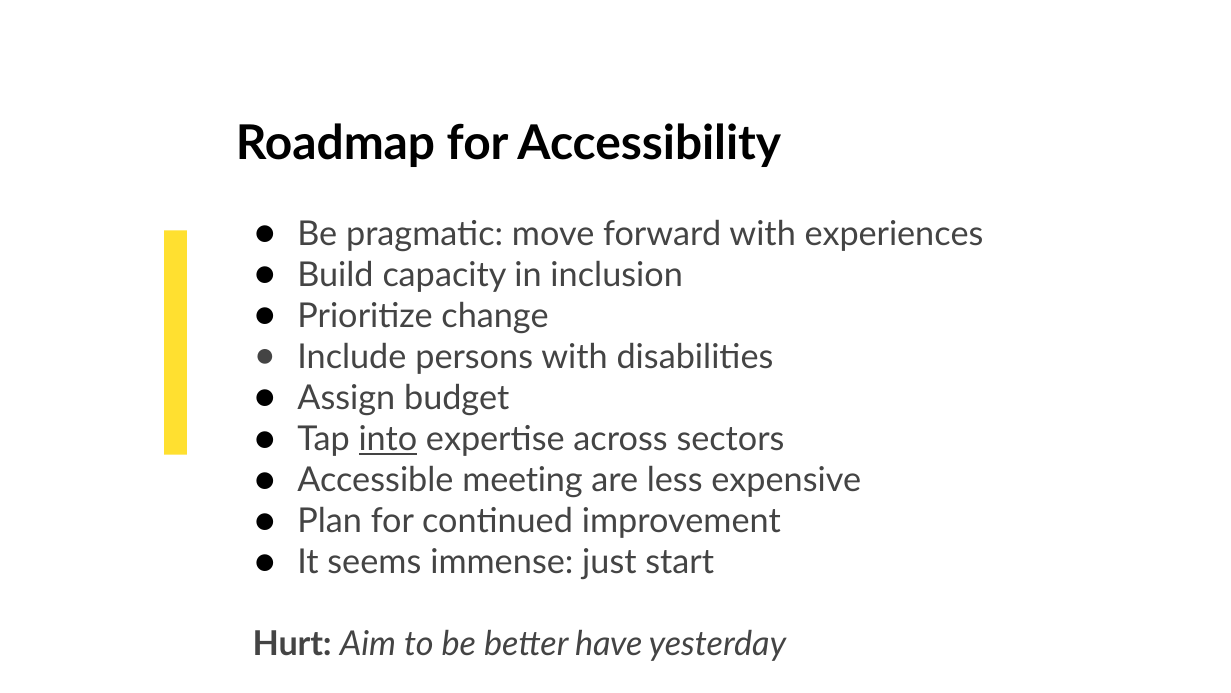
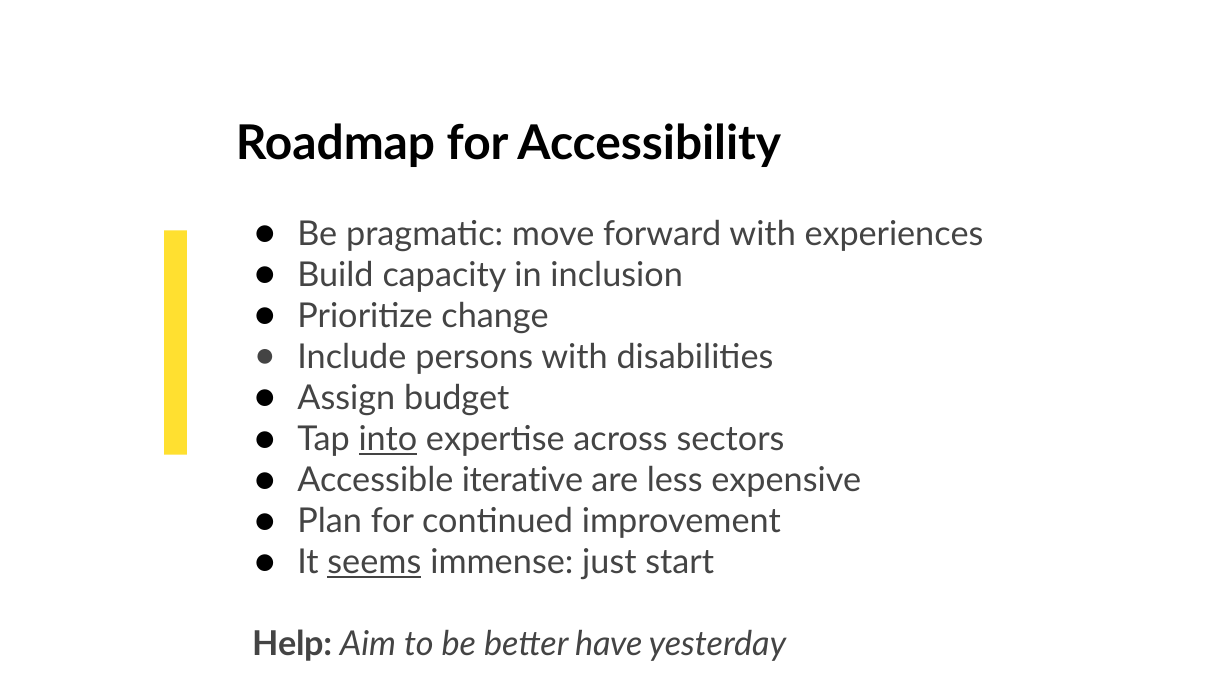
meeting: meeting -> iterative
seems underline: none -> present
Hurt: Hurt -> Help
